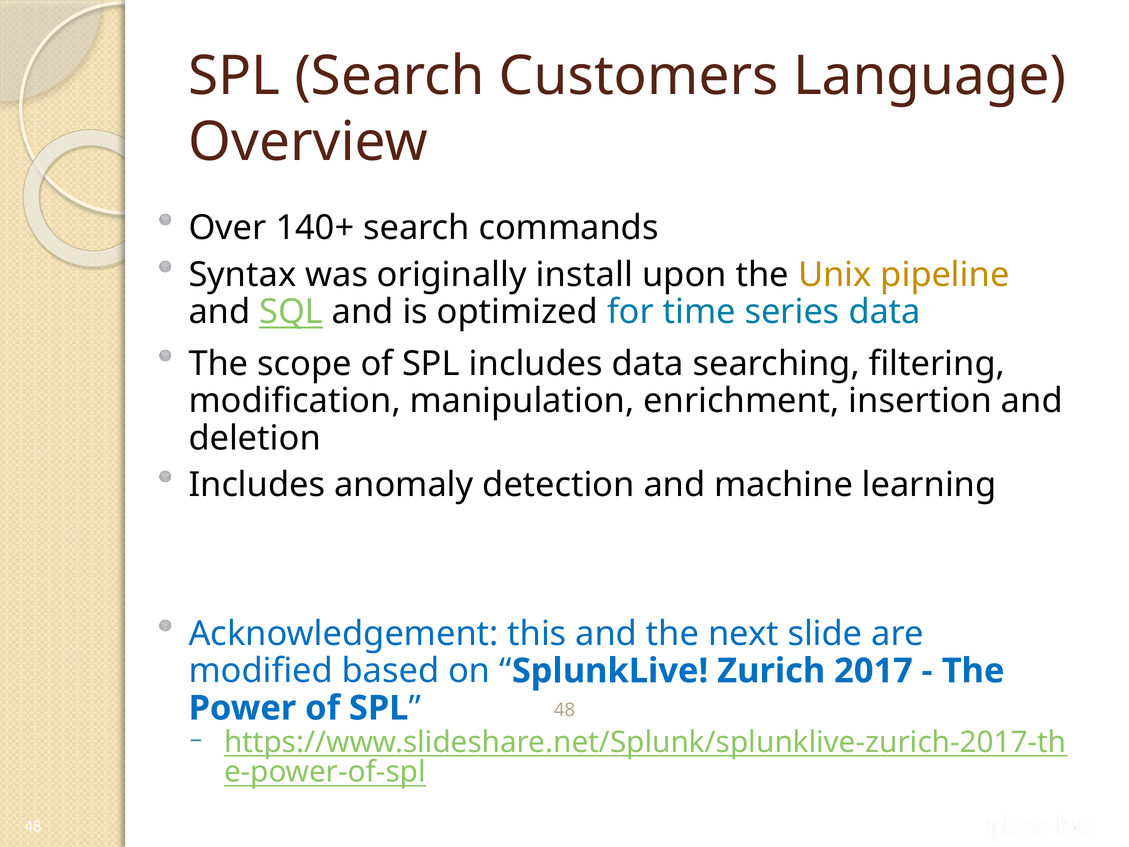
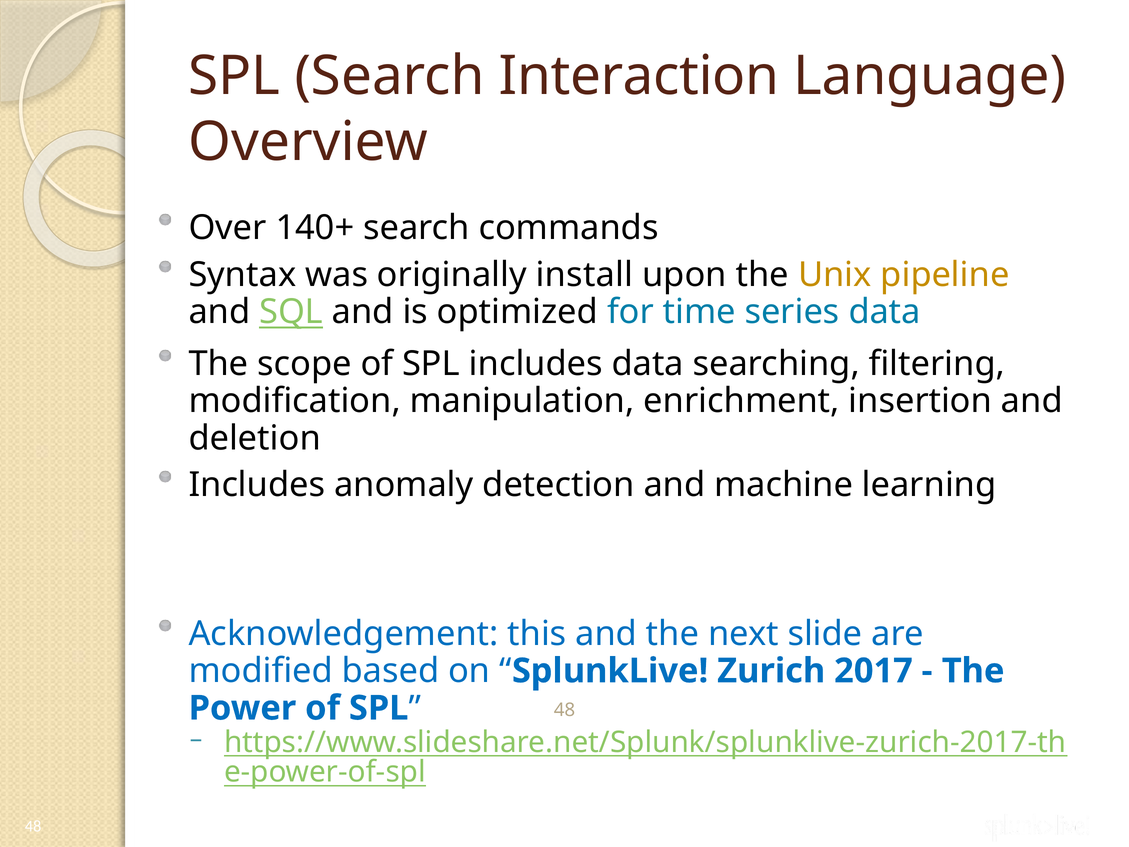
Customers: Customers -> Interaction
